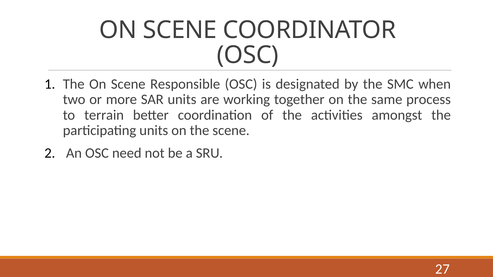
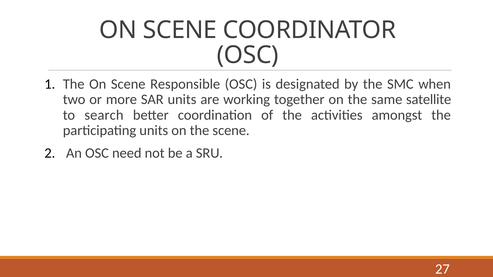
process: process -> satellite
terrain: terrain -> search
